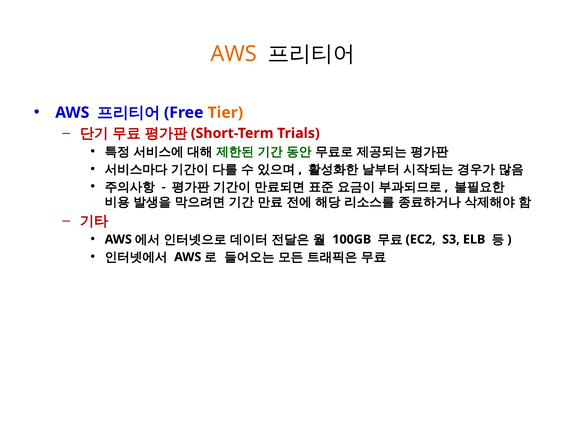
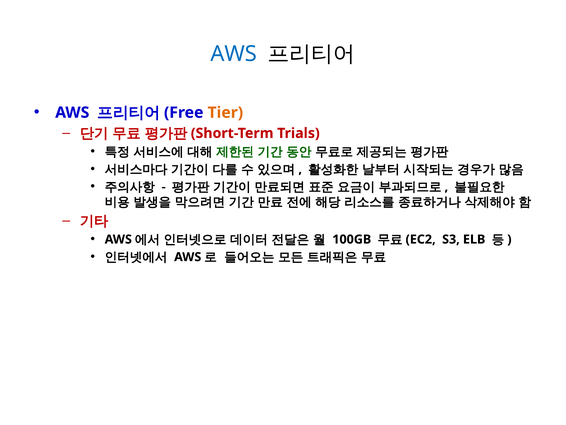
AWS at (234, 54) colour: orange -> blue
